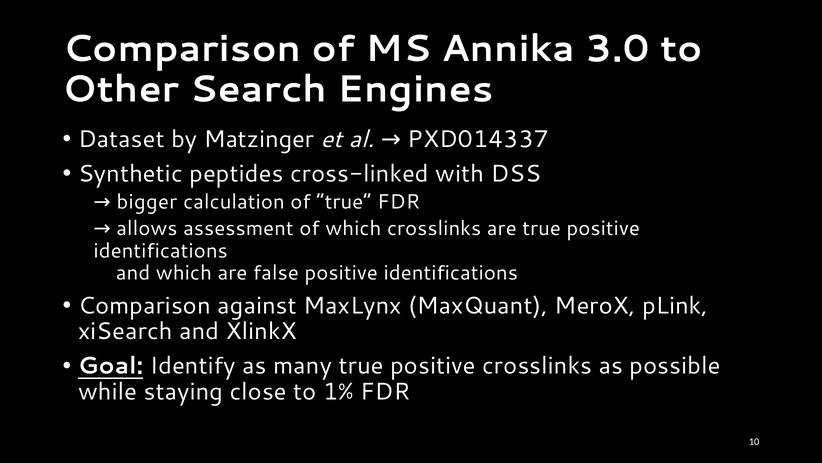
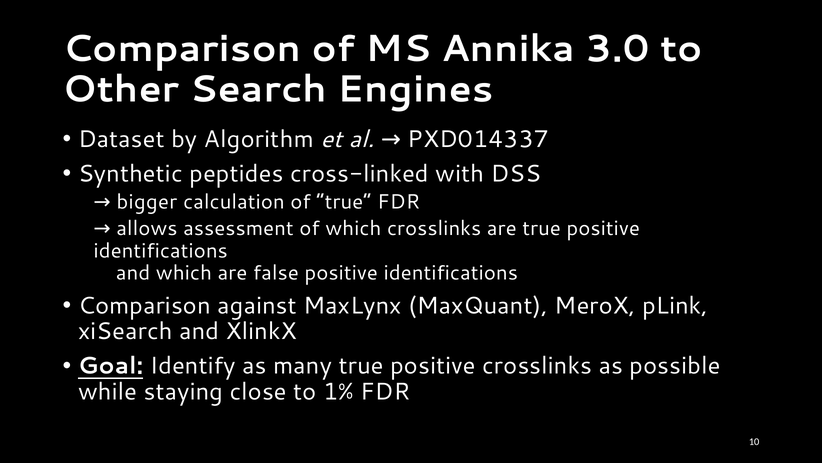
Matzinger: Matzinger -> Algorithm
